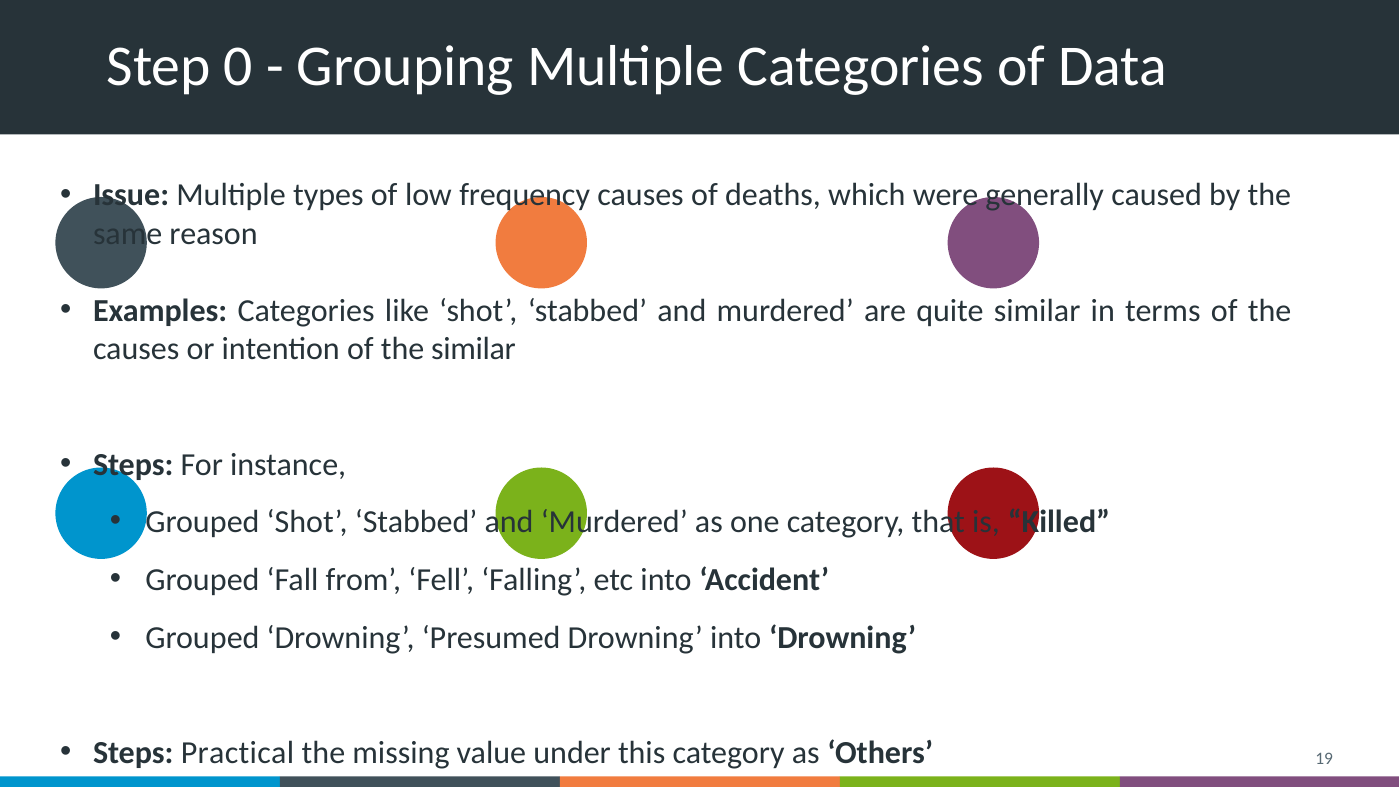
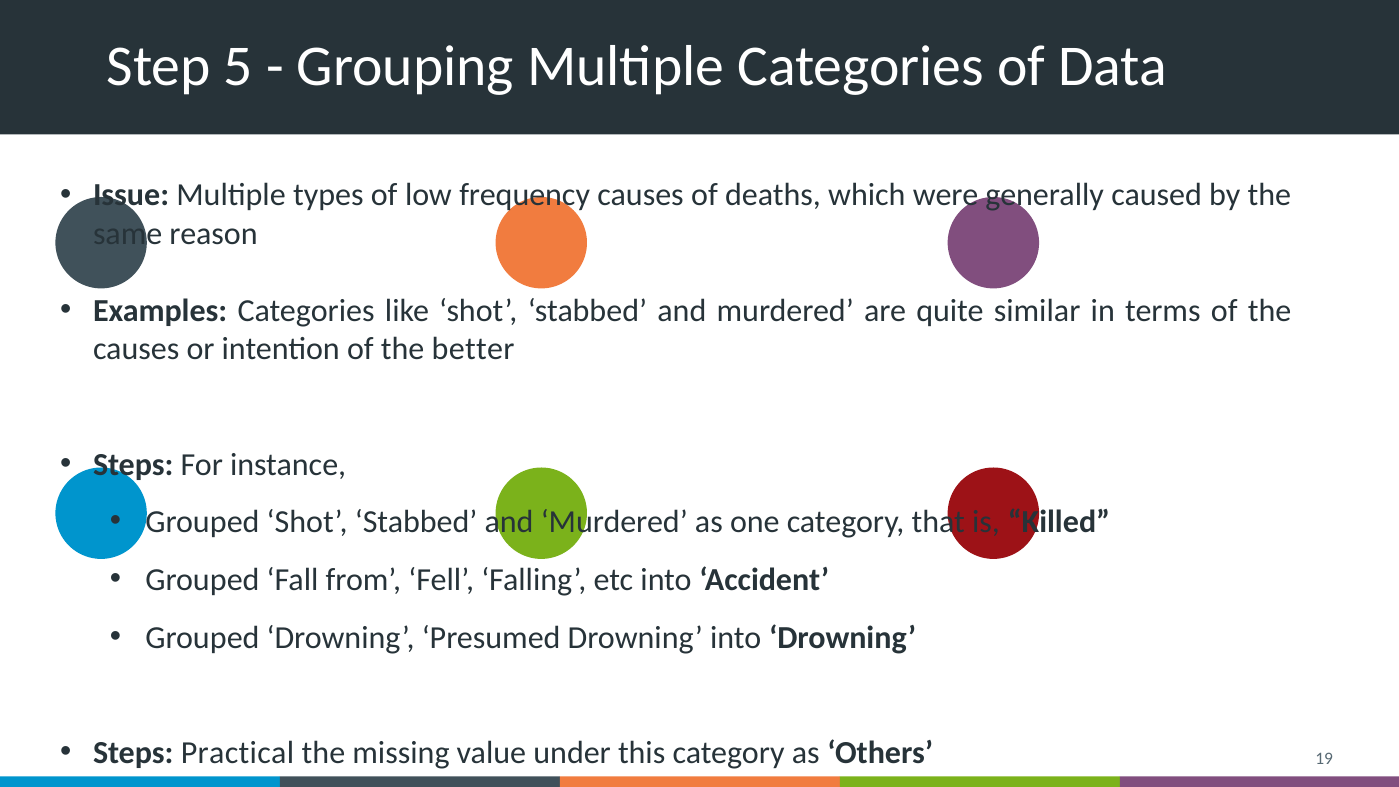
0: 0 -> 5
the similar: similar -> better
